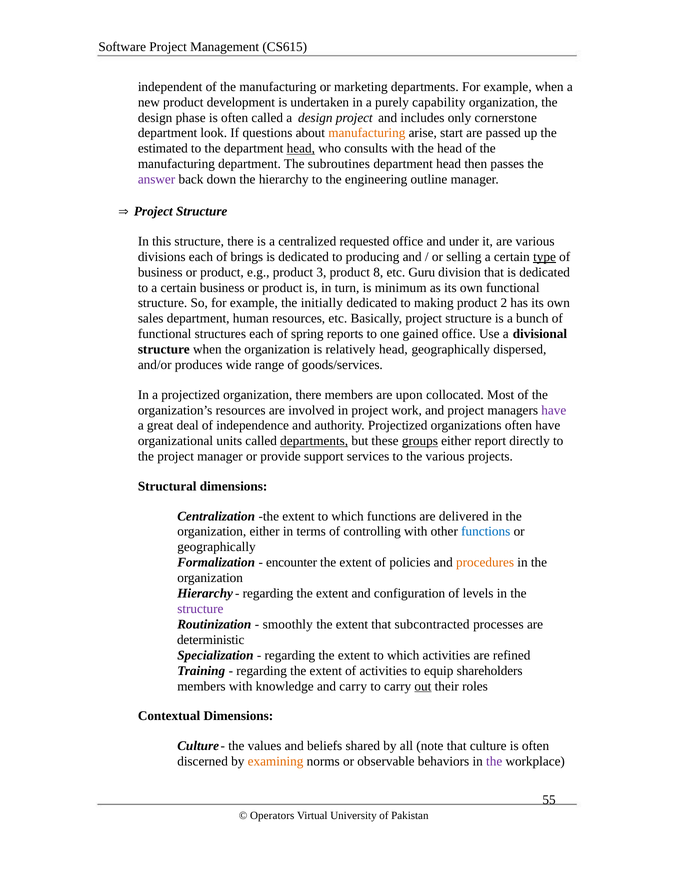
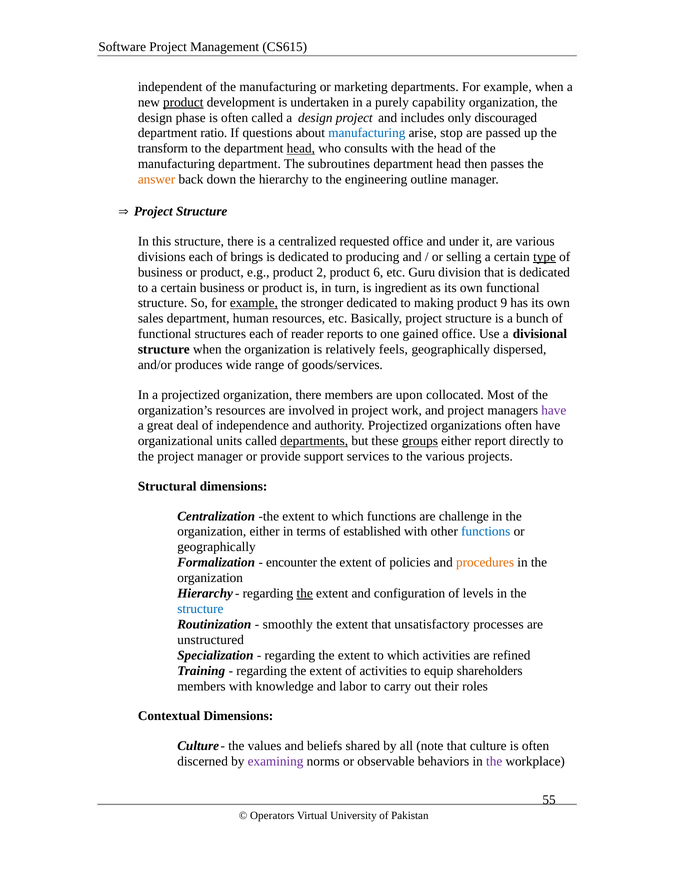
product at (183, 102) underline: none -> present
cornerstone: cornerstone -> discouraged
look: look -> ratio
manufacturing at (367, 133) colour: orange -> blue
start: start -> stop
estimated: estimated -> transform
answer colour: purple -> orange
3: 3 -> 2
8: 8 -> 6
minimum: minimum -> ingredient
example at (254, 303) underline: none -> present
initially: initially -> stronger
2: 2 -> 9
spring: spring -> reader
relatively head: head -> feels
delivered: delivered -> challenge
controlling: controlling -> established
the at (305, 593) underline: none -> present
structure at (200, 609) colour: purple -> blue
subcontracted: subcontracted -> unsatisfactory
deterministic: deterministic -> unstructured
and carry: carry -> labor
out underline: present -> none
examining colour: orange -> purple
